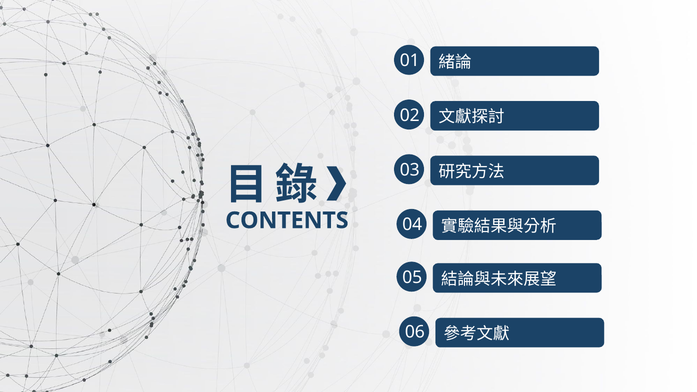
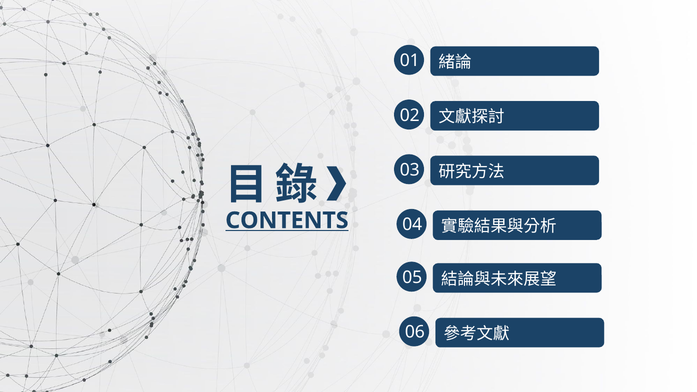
CONTENTS underline: none -> present
